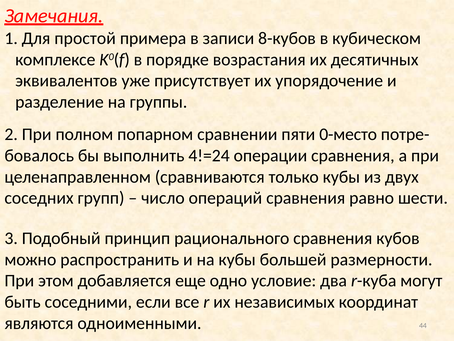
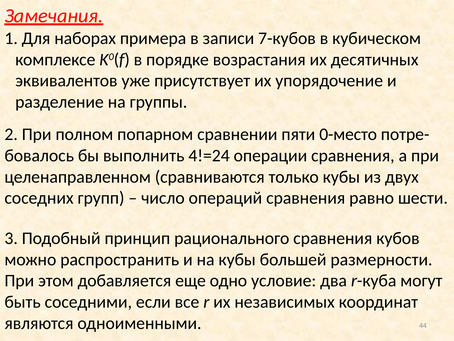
простой: простой -> наборах
8-кубов: 8-кубов -> 7-кубов
